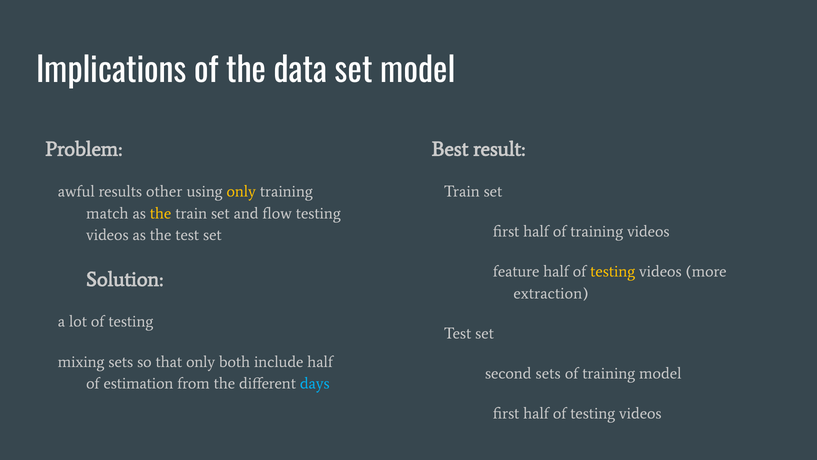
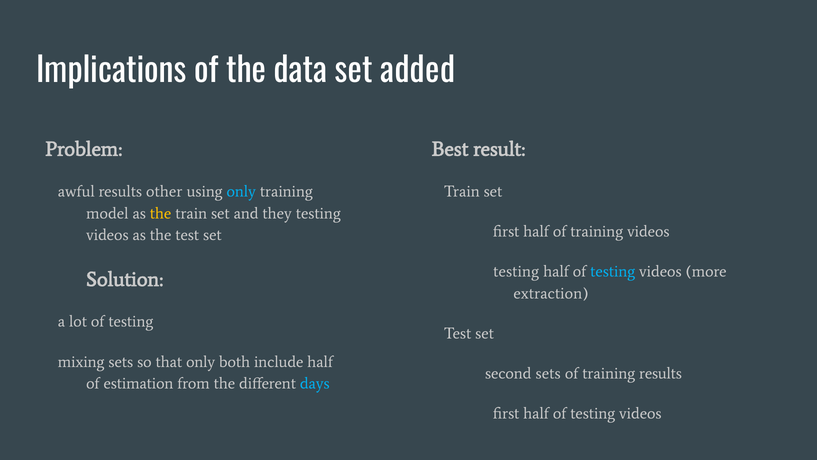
set model: model -> added
only at (241, 191) colour: yellow -> light blue
match: match -> model
flow: flow -> they
feature at (516, 271): feature -> testing
testing at (613, 271) colour: yellow -> light blue
training model: model -> results
